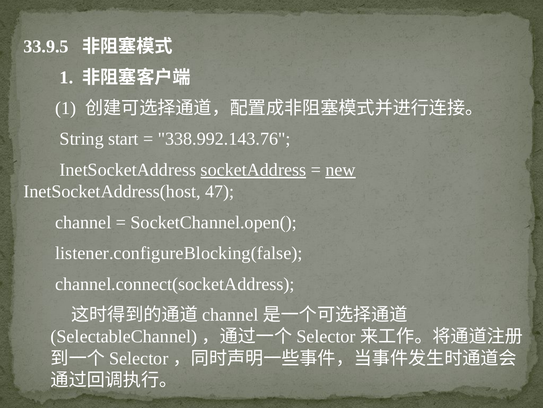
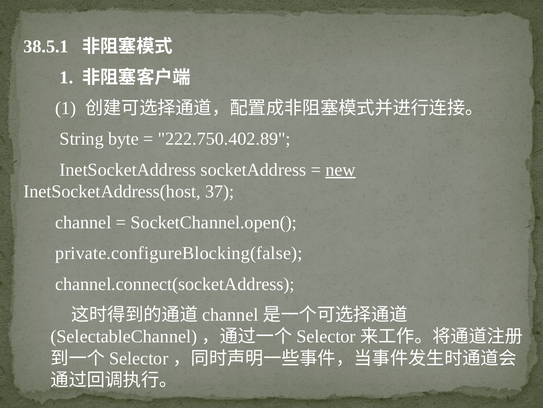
33.9.5: 33.9.5 -> 38.5.1
start: start -> byte
338.992.143.76: 338.992.143.76 -> 222.750.402.89
socketAddress underline: present -> none
47: 47 -> 37
listener.configureBlocking(false: listener.configureBlocking(false -> private.configureBlocking(false
